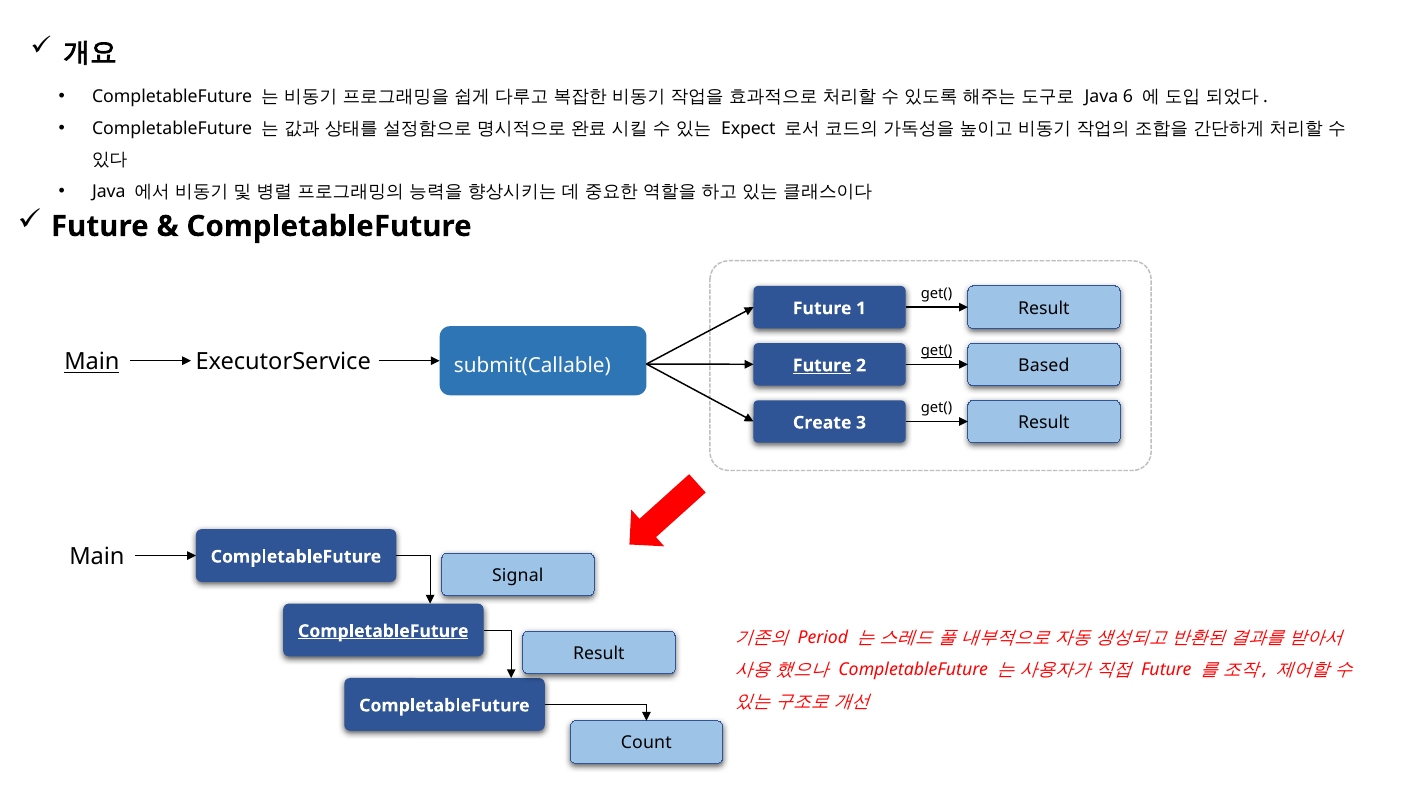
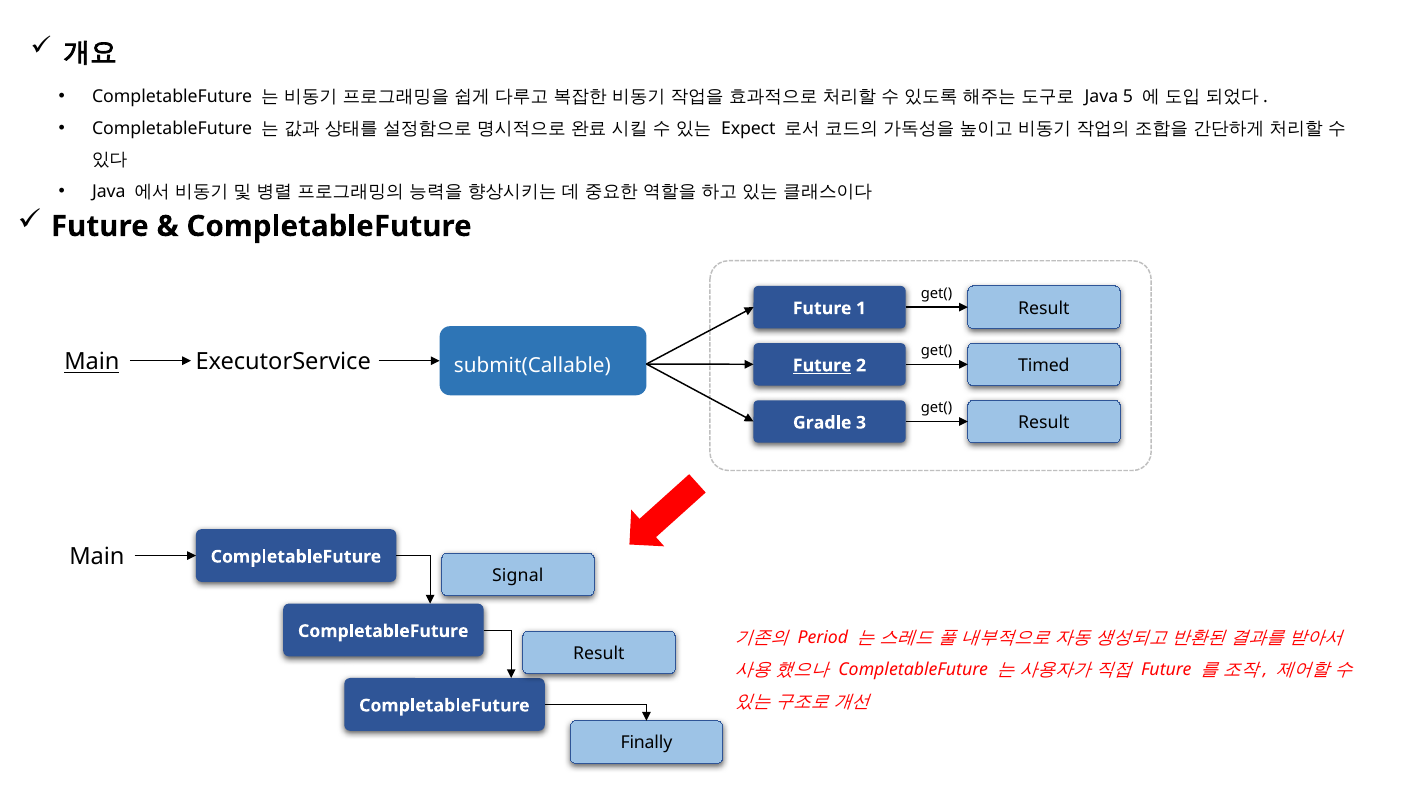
6: 6 -> 5
get( at (937, 351) underline: present -> none
Based: Based -> Timed
Create: Create -> Gradle
CompletableFuture at (383, 631) underline: present -> none
Count: Count -> Finally
